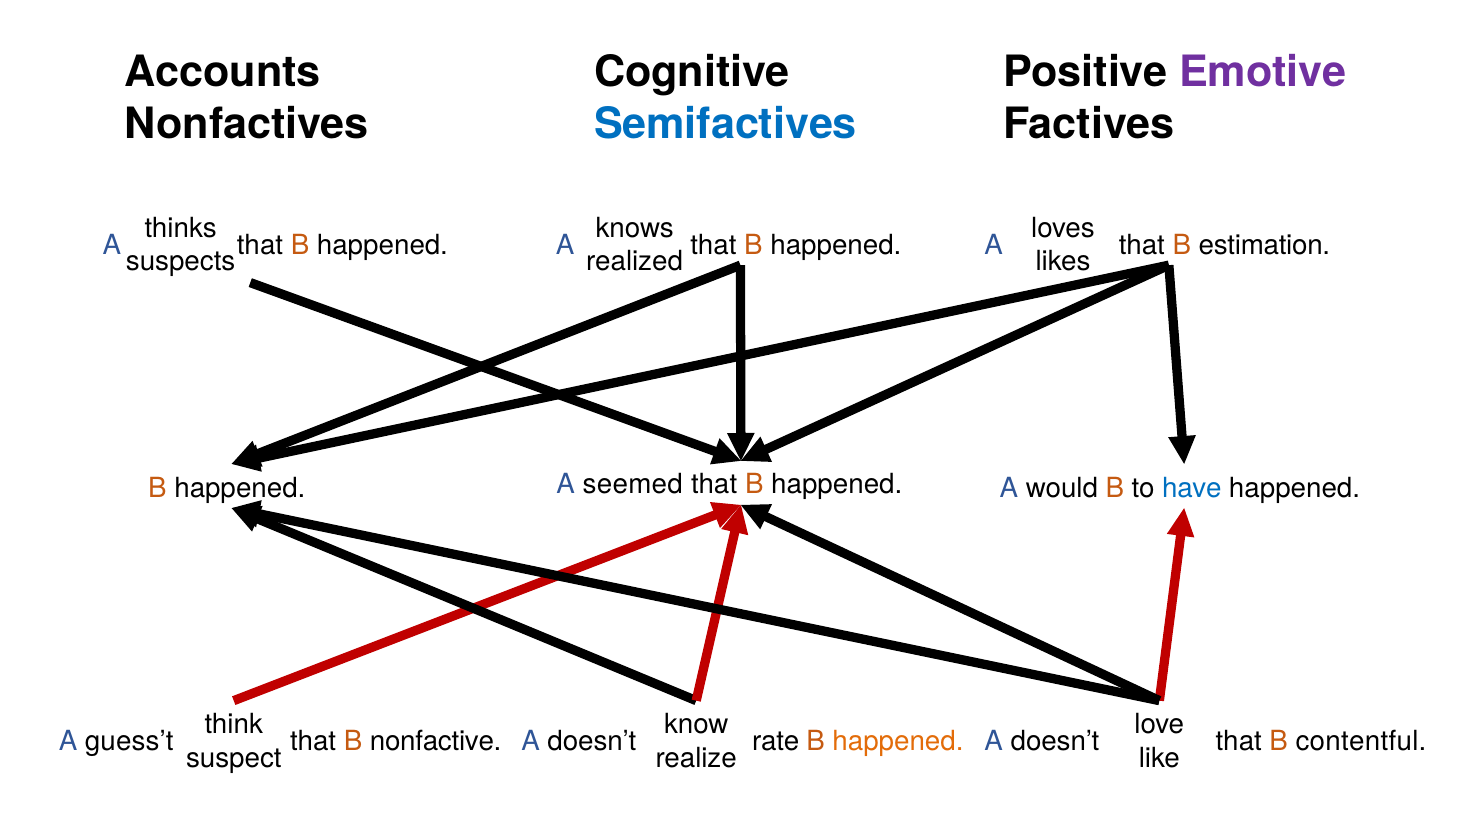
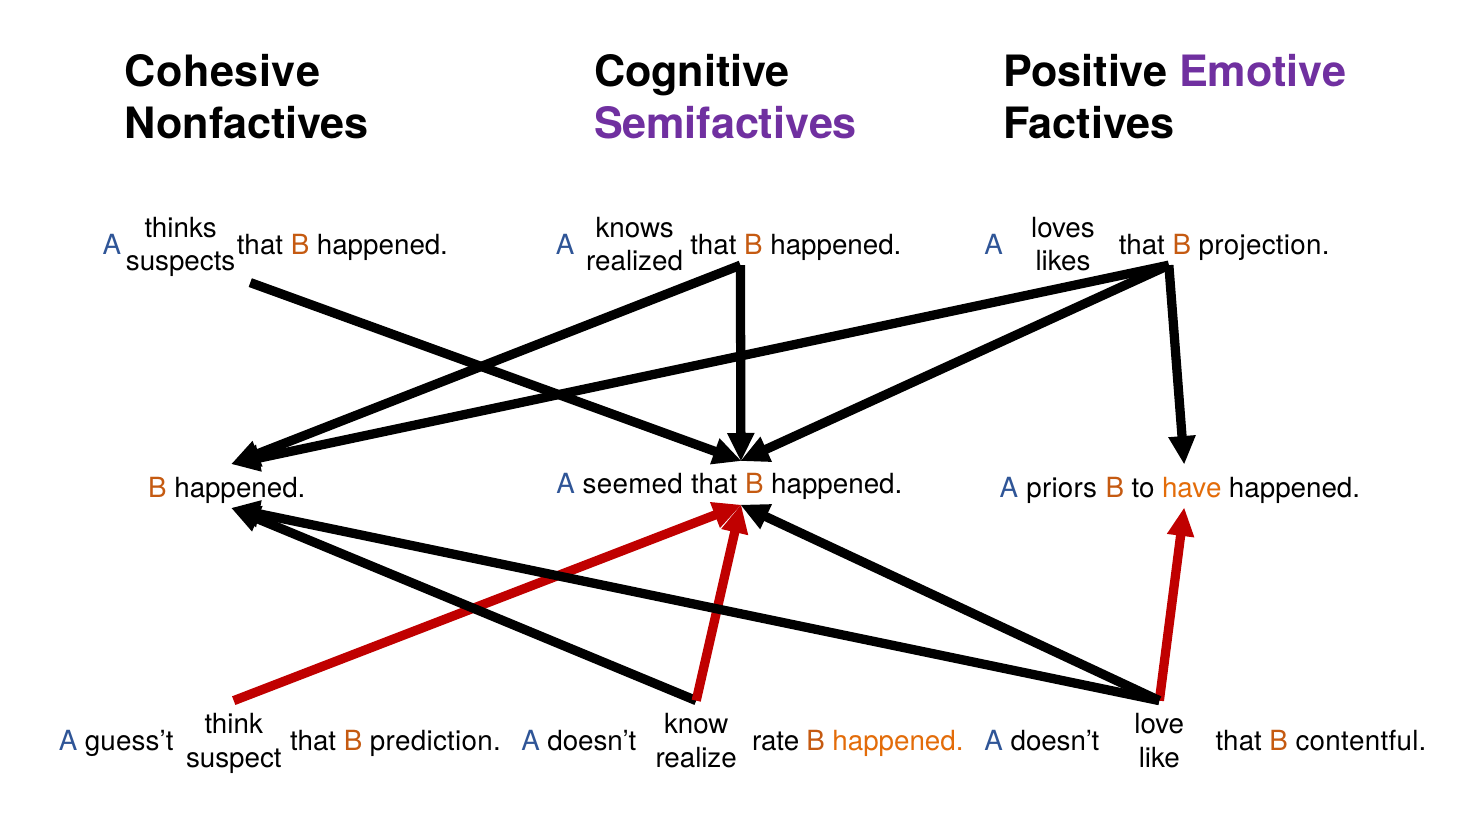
Accounts: Accounts -> Cohesive
Semifactives colour: blue -> purple
estimation: estimation -> projection
would: would -> priors
have colour: blue -> orange
nonfactive: nonfactive -> prediction
